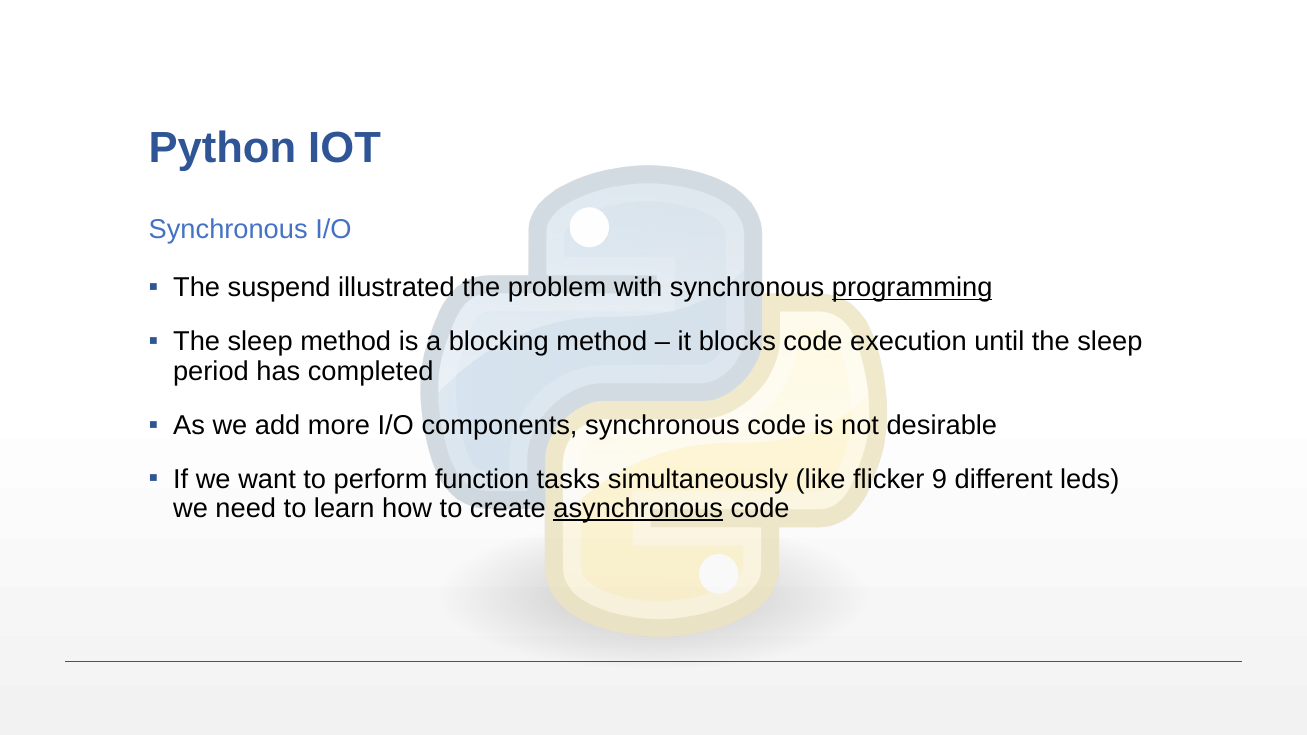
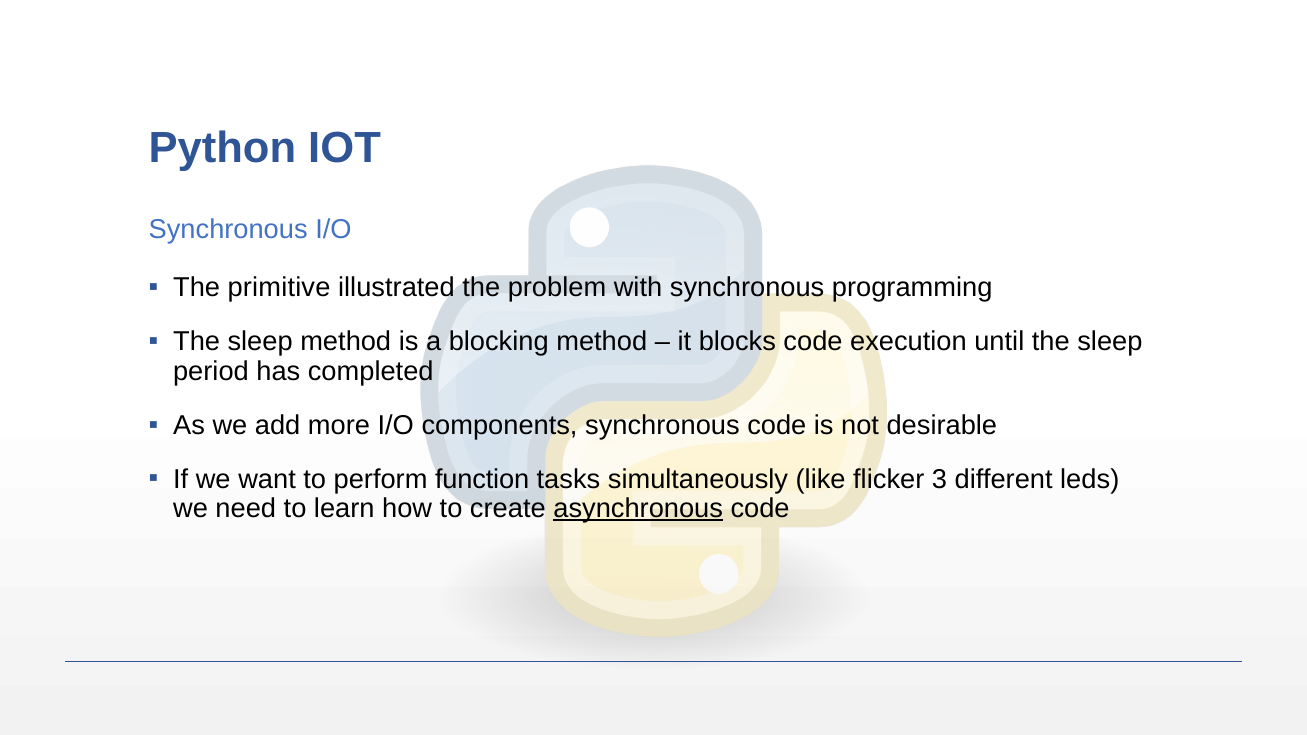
suspend: suspend -> primitive
programming underline: present -> none
9: 9 -> 3
